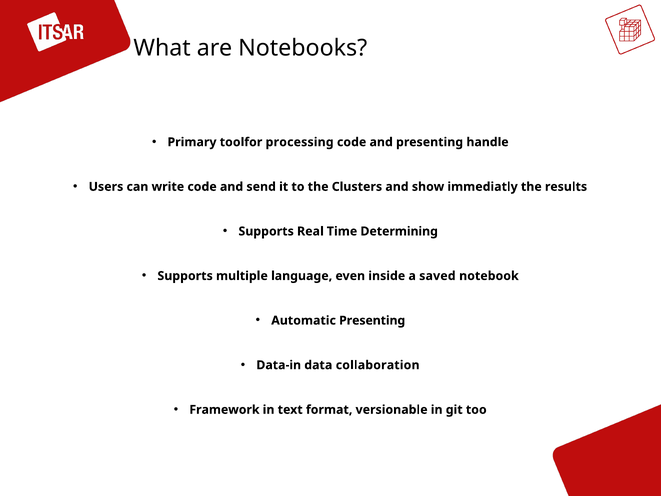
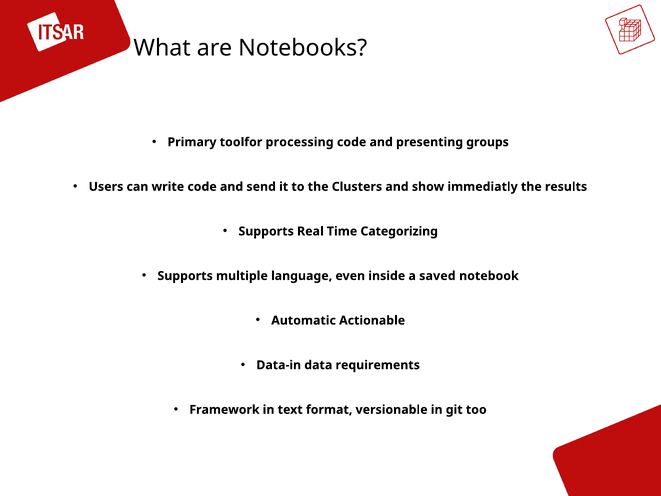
handle: handle -> groups
Determining: Determining -> Categorizing
Automatic Presenting: Presenting -> Actionable
collaboration: collaboration -> requirements
